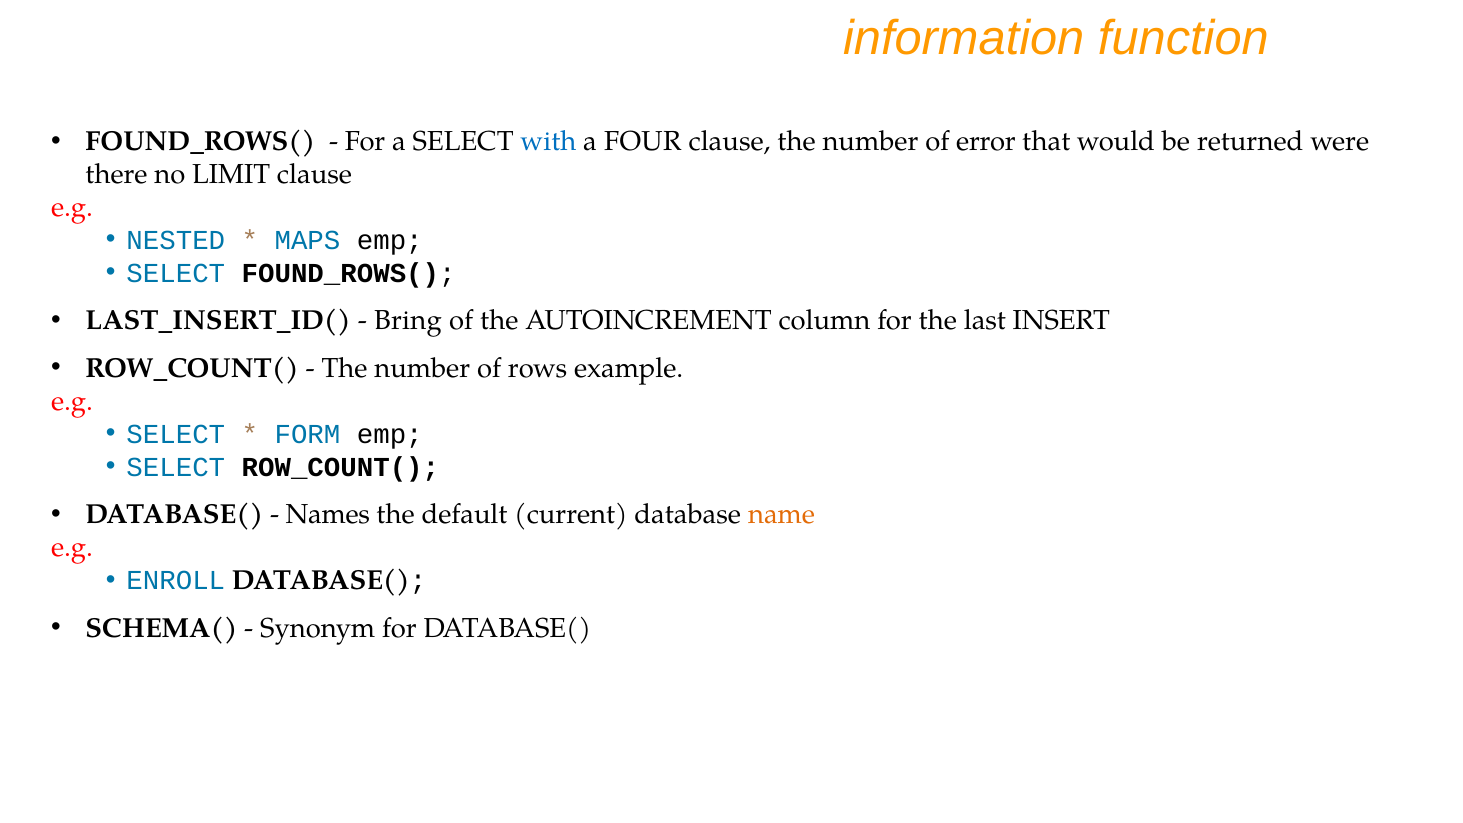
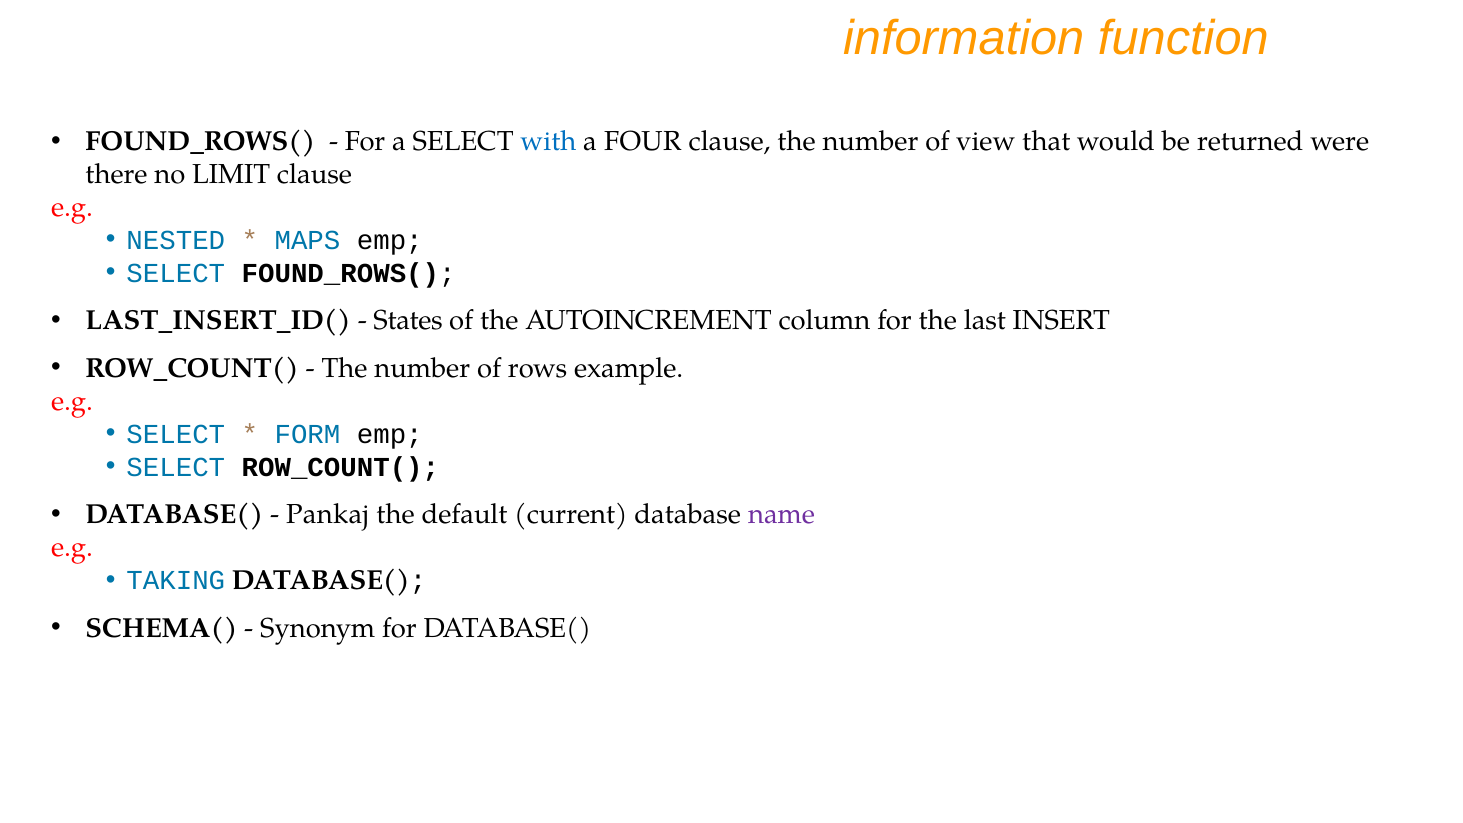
error: error -> view
Bring: Bring -> States
Names: Names -> Pankaj
name colour: orange -> purple
ENROLL: ENROLL -> TAKING
